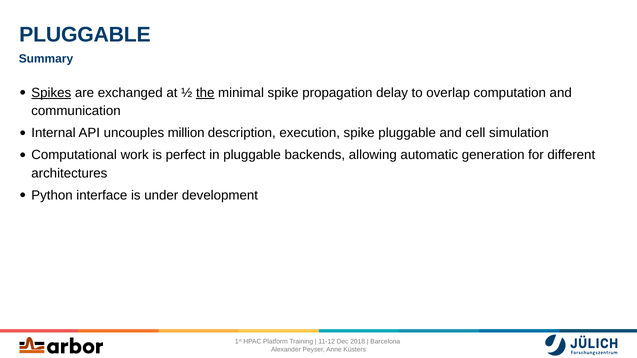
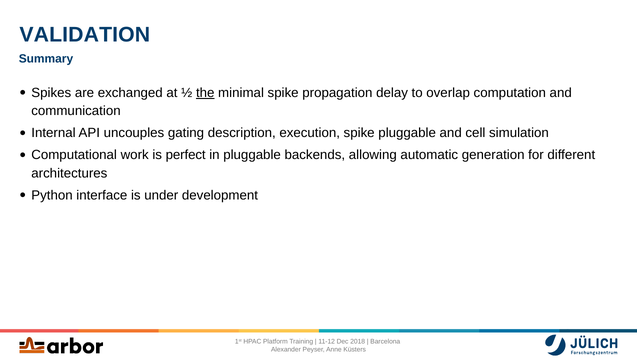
PLUGGABLE at (85, 35): PLUGGABLE -> VALIDATION
Spikes underline: present -> none
million: million -> gating
